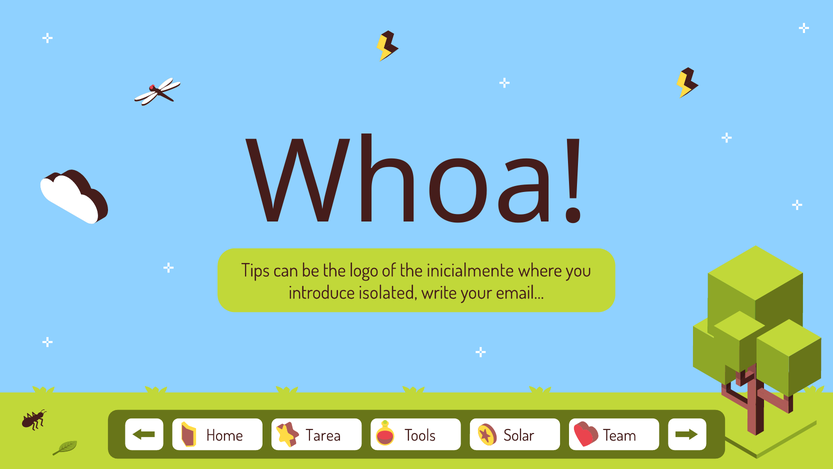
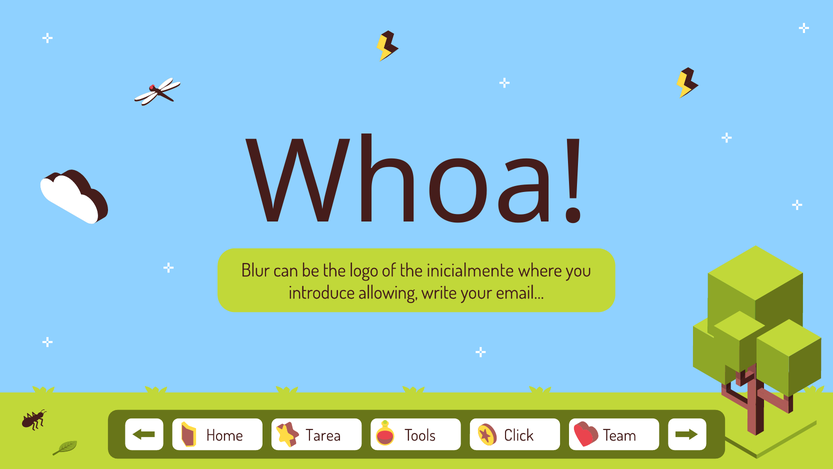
Tips: Tips -> Blur
isolated: isolated -> allowing
Solar: Solar -> Click
